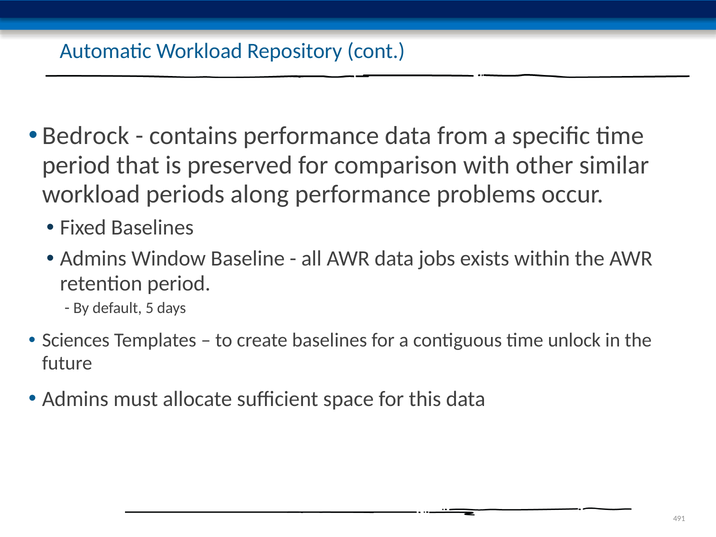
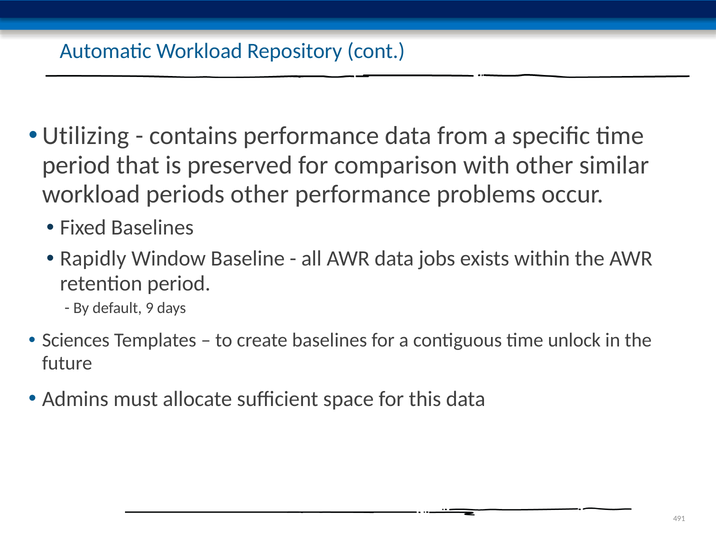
Bedrock: Bedrock -> Utilizing
periods along: along -> other
Admins at (93, 258): Admins -> Rapidly
5: 5 -> 9
